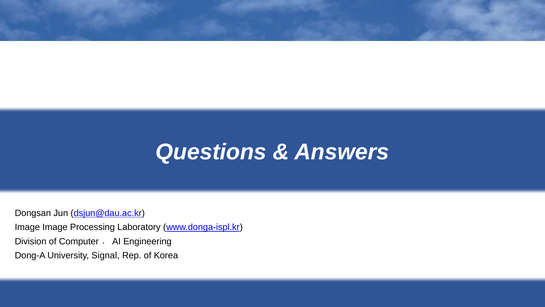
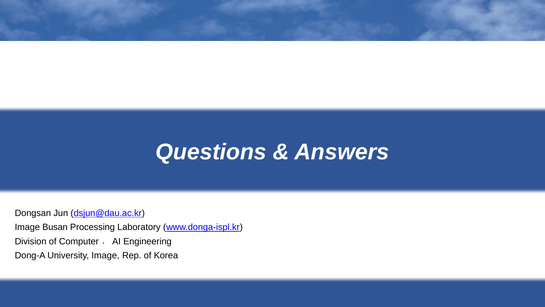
Image Image: Image -> Busan
University Signal: Signal -> Image
